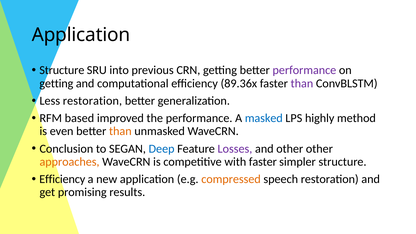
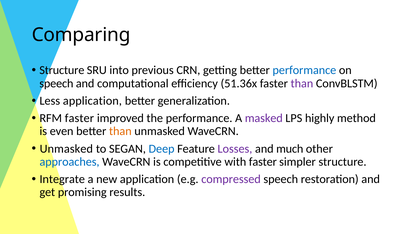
Application at (81, 35): Application -> Comparing
performance at (304, 70) colour: purple -> blue
getting at (56, 83): getting -> speech
89.36x: 89.36x -> 51.36x
Less restoration: restoration -> application
RFM based: based -> faster
masked colour: blue -> purple
Conclusion at (66, 149): Conclusion -> Unmasked
and other: other -> much
approaches colour: orange -> blue
Efficiency at (62, 179): Efficiency -> Integrate
compressed colour: orange -> purple
